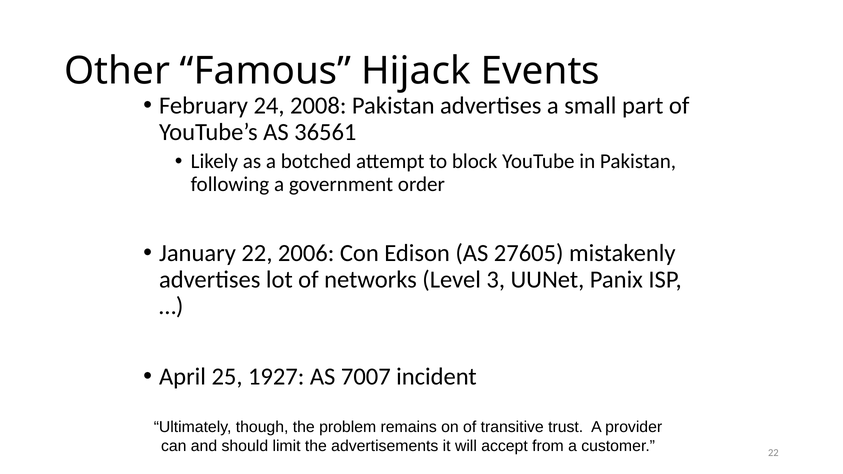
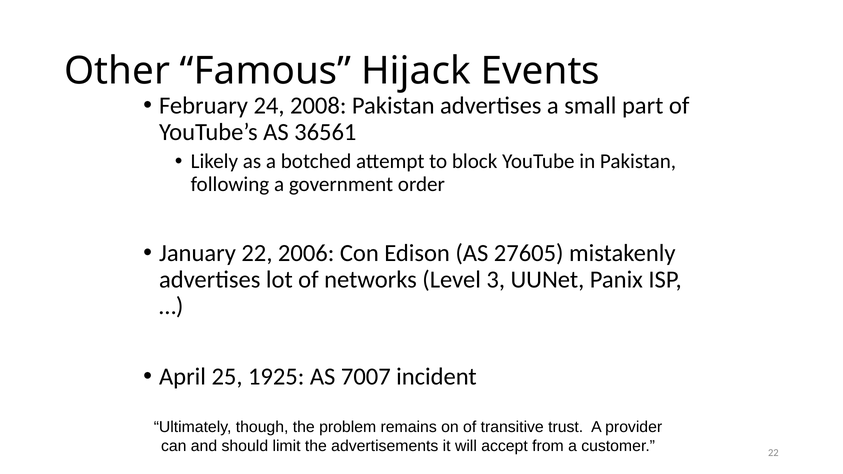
1927: 1927 -> 1925
